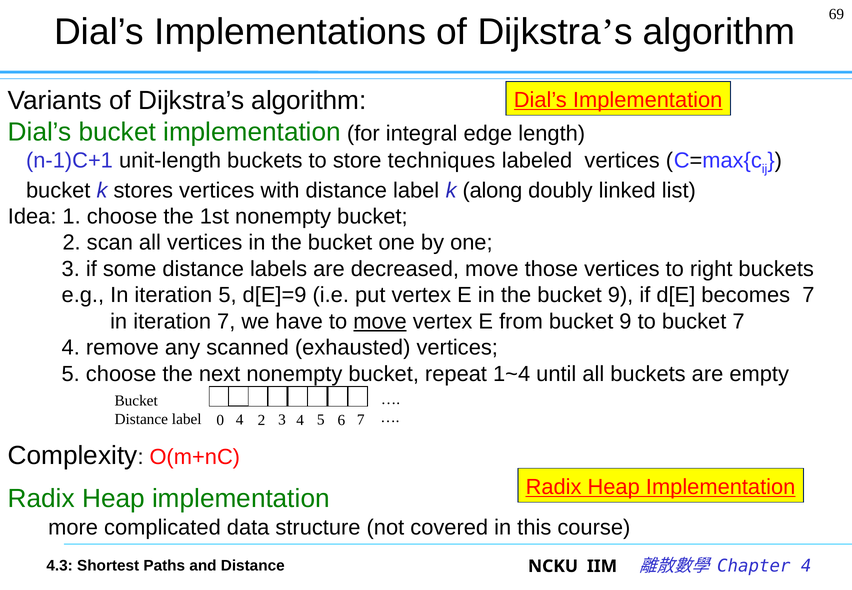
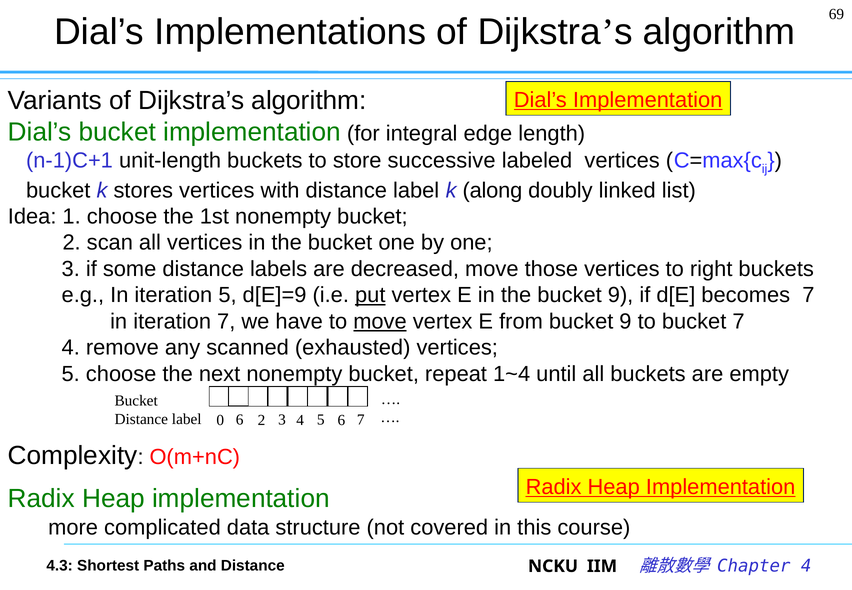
techniques: techniques -> successive
put underline: none -> present
0 4: 4 -> 6
